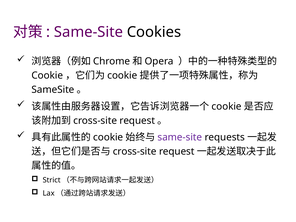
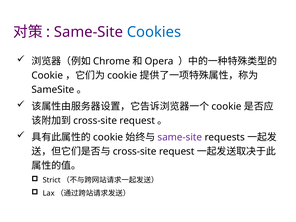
Cookies colour: black -> blue
